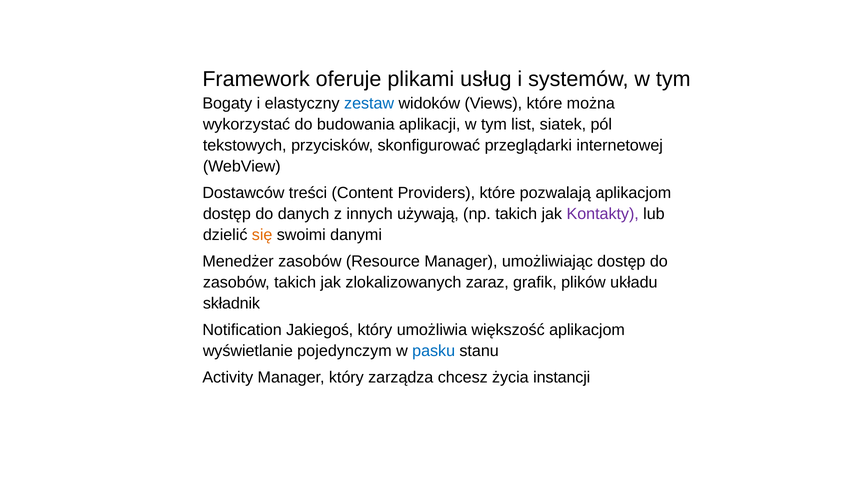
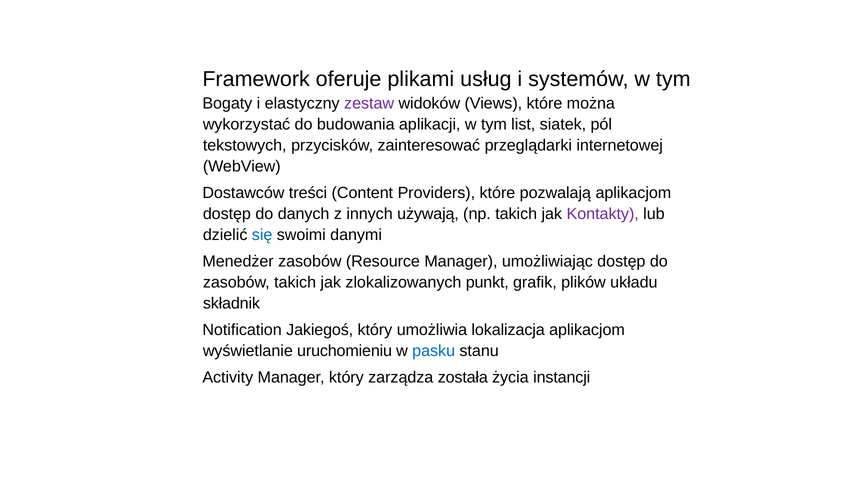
zestaw colour: blue -> purple
skonfigurować: skonfigurować -> zainteresować
się colour: orange -> blue
zaraz: zaraz -> punkt
większość: większość -> lokalizacja
pojedynczym: pojedynczym -> uruchomieniu
chcesz: chcesz -> została
